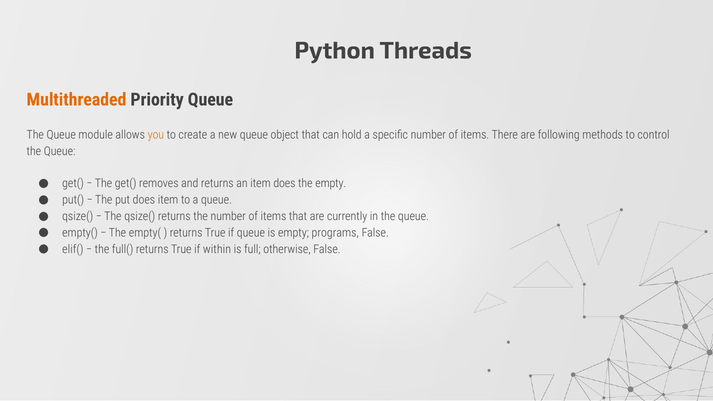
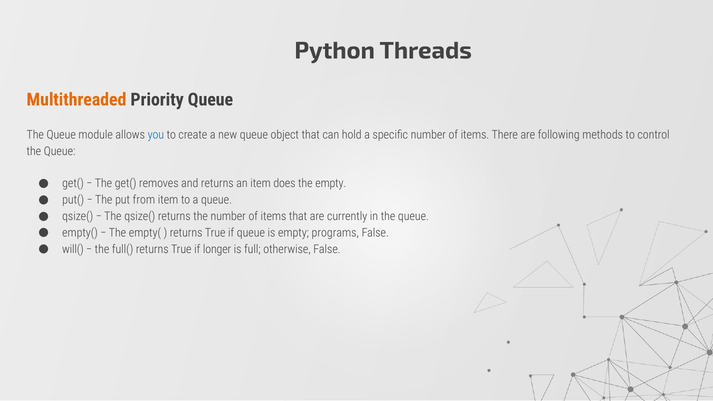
you colour: orange -> blue
put does: does -> from
elif(: elif( -> will(
within: within -> longer
